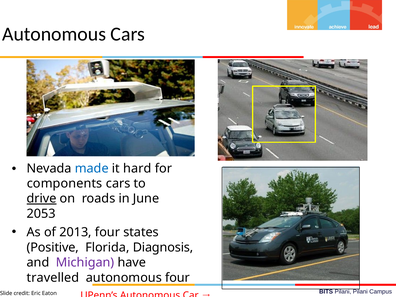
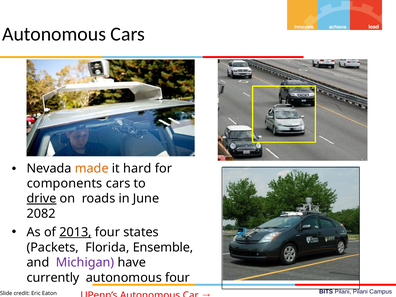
made colour: blue -> orange
2053: 2053 -> 2082
2013 underline: none -> present
Positive: Positive -> Packets
Diagnosis: Diagnosis -> Ensemble
travelled: travelled -> currently
